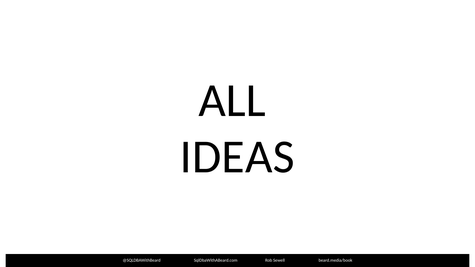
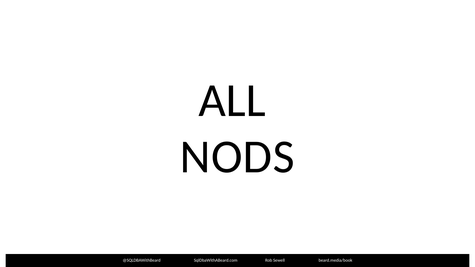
IDEAS: IDEAS -> NODS
